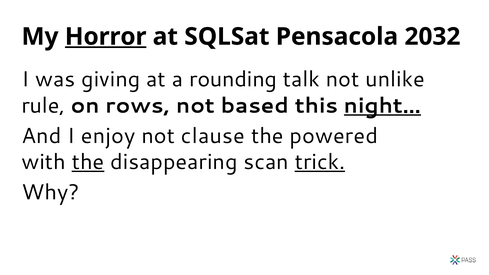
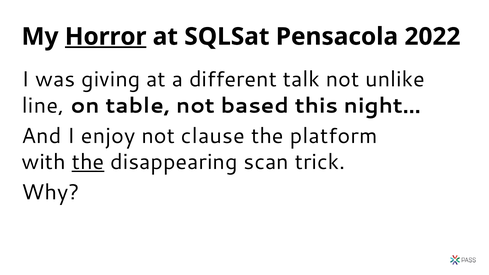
2032: 2032 -> 2022
rounding: rounding -> different
rule: rule -> line
rows: rows -> table
night… underline: present -> none
powered: powered -> platform
trick underline: present -> none
